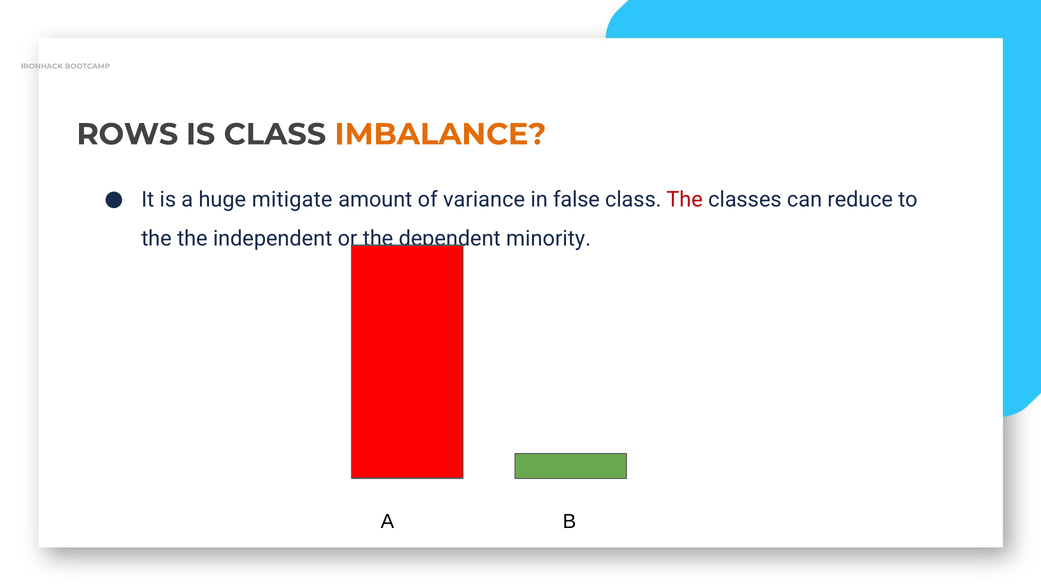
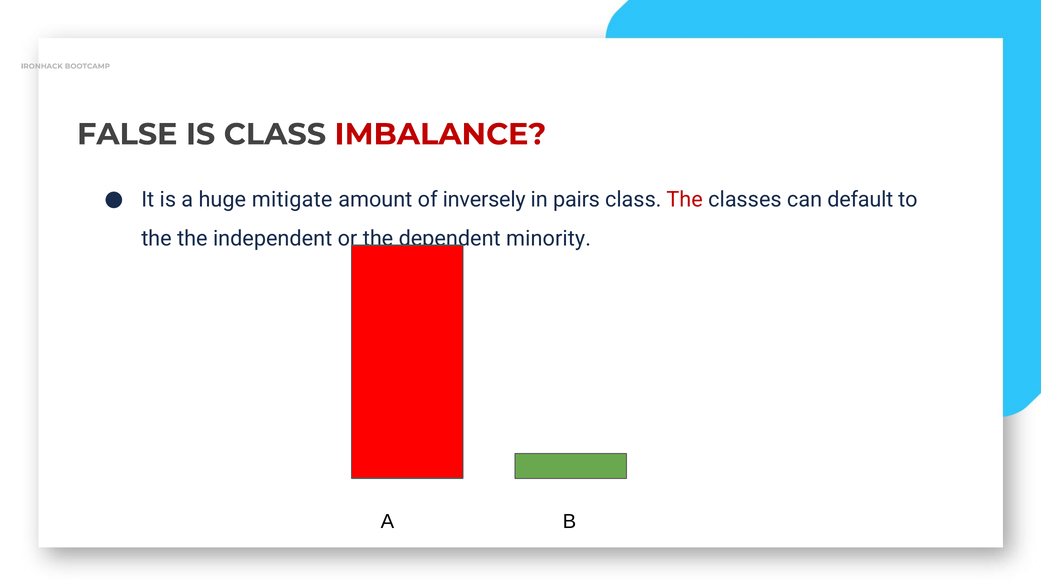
ROWS: ROWS -> FALSE
IMBALANCE colour: orange -> red
variance: variance -> inversely
false: false -> pairs
reduce: reduce -> default
